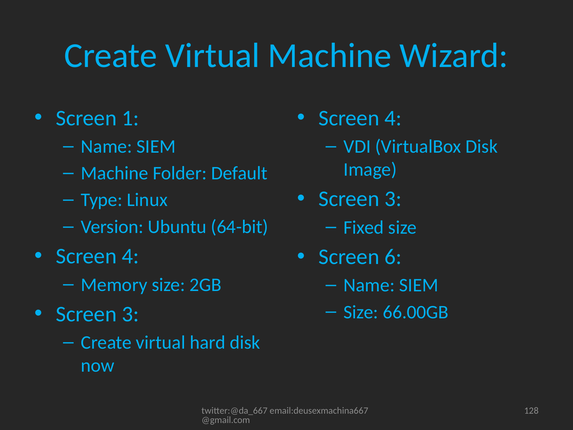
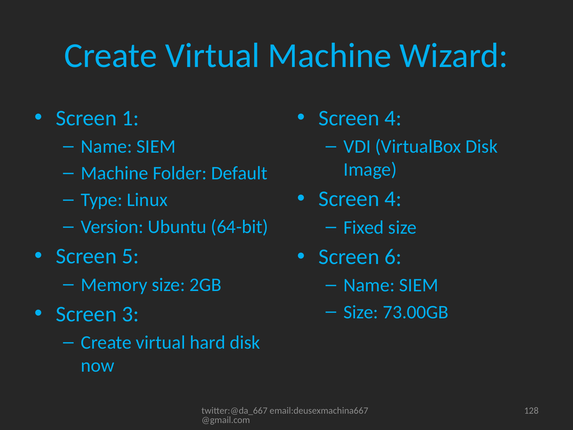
3 at (393, 199): 3 -> 4
4 at (130, 256): 4 -> 5
66.00GB: 66.00GB -> 73.00GB
